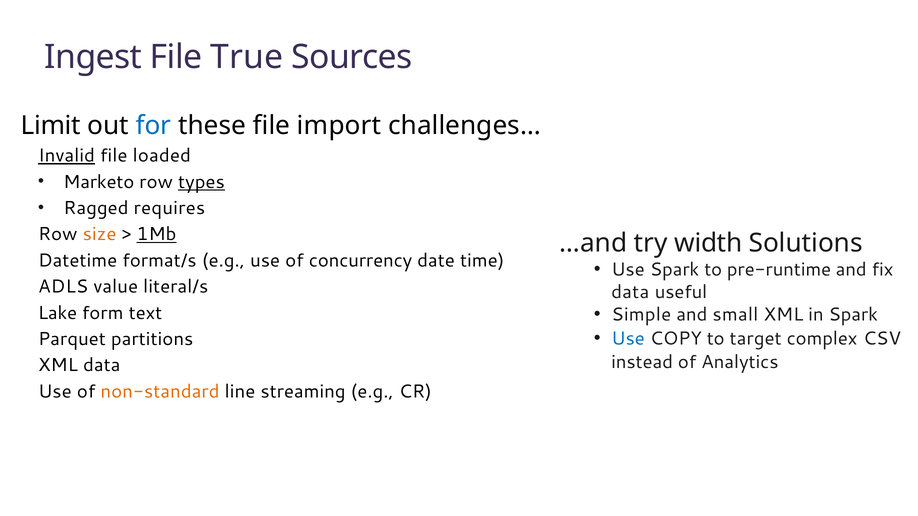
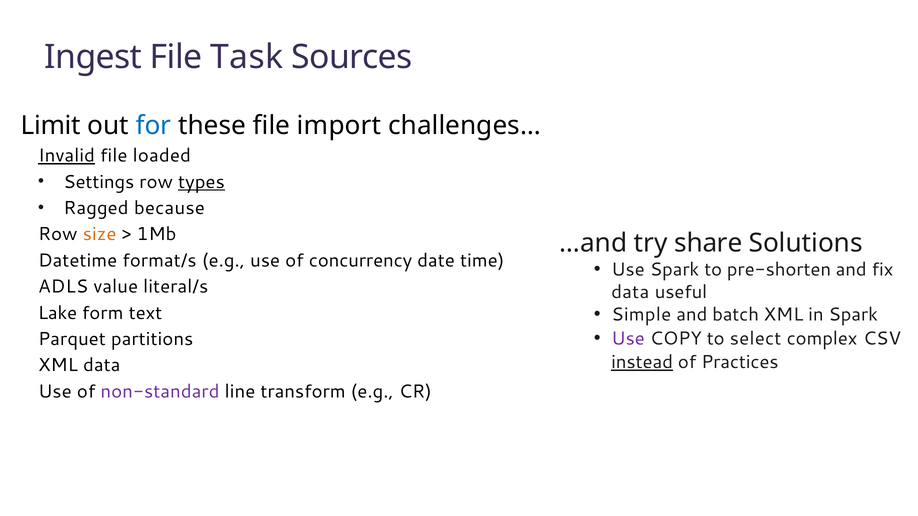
True: True -> Task
Marketo: Marketo -> Settings
requires: requires -> because
1Mb underline: present -> none
width: width -> share
pre-runtime: pre-runtime -> pre-shorten
small: small -> batch
Use at (628, 339) colour: blue -> purple
target: target -> select
instead underline: none -> present
Analytics: Analytics -> Practices
non-standard colour: orange -> purple
streaming: streaming -> transform
